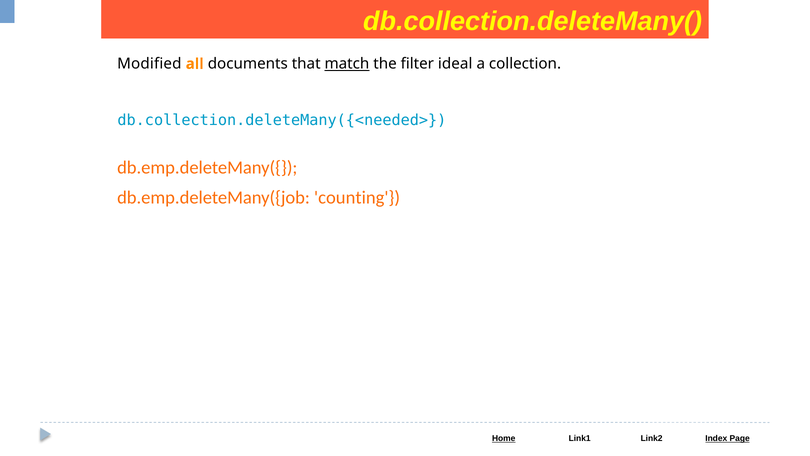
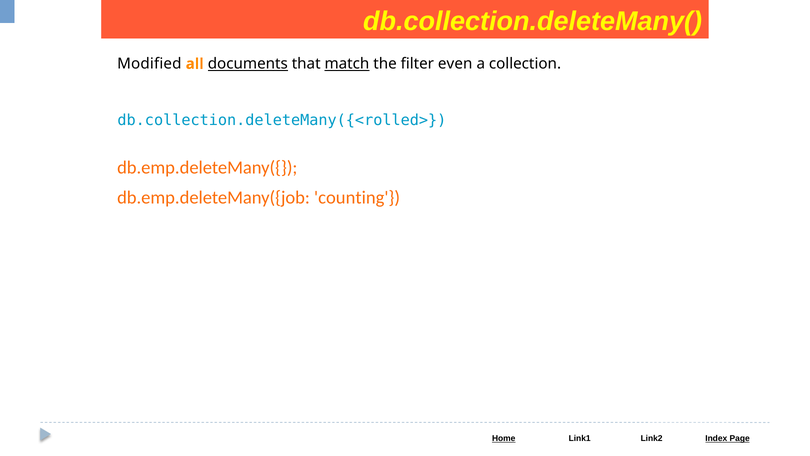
documents underline: none -> present
ideal: ideal -> even
db.collection.deleteMany({<needed>: db.collection.deleteMany({<needed> -> db.collection.deleteMany({<rolled>
